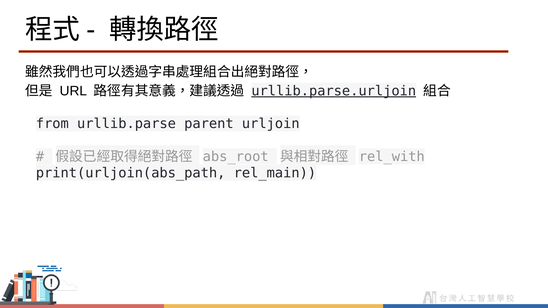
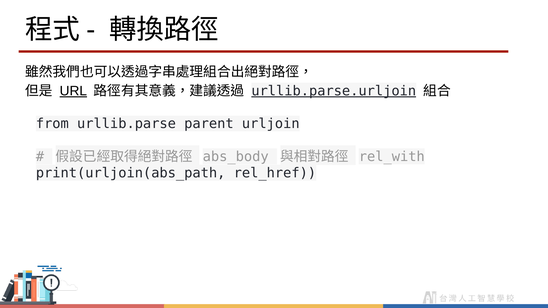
URL underline: none -> present
abs_root: abs_root -> abs_body
rel_main: rel_main -> rel_href
